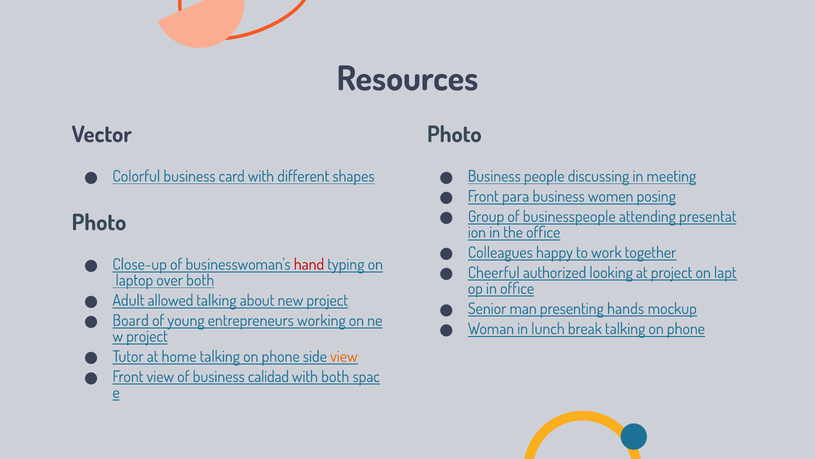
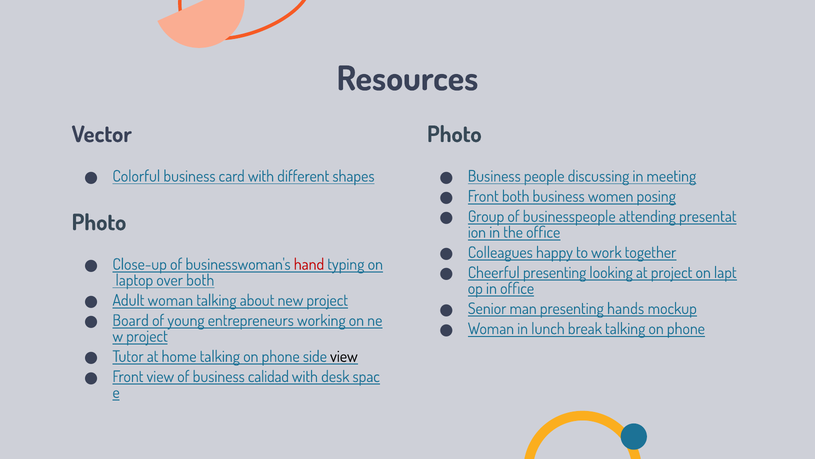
Front para: para -> both
Cheerful authorized: authorized -> presenting
Adult allowed: allowed -> woman
view at (344, 356) colour: orange -> black
with both: both -> desk
